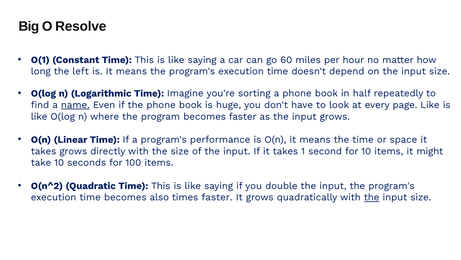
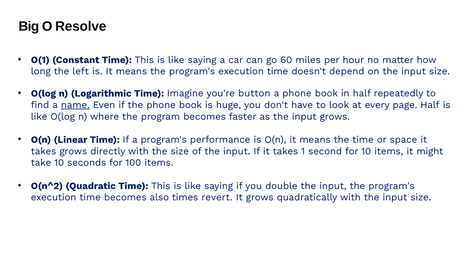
sorting: sorting -> button
page Like: Like -> Half
times faster: faster -> revert
the at (372, 197) underline: present -> none
